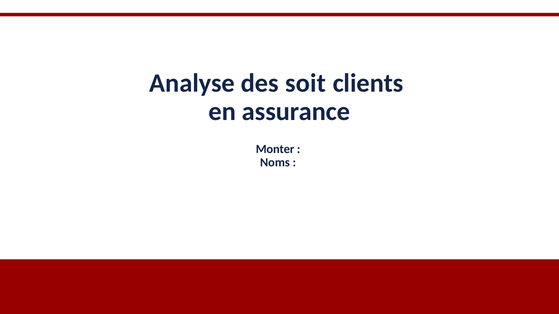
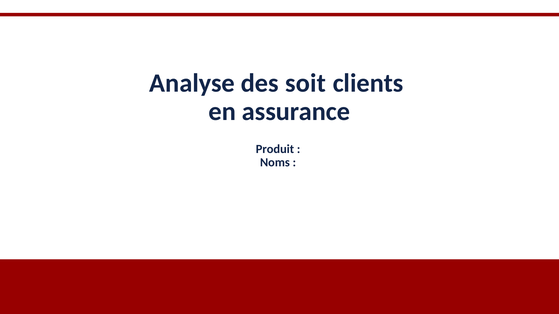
Monter: Monter -> Produit
